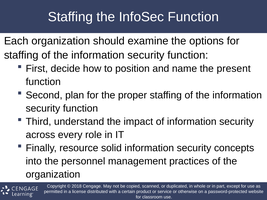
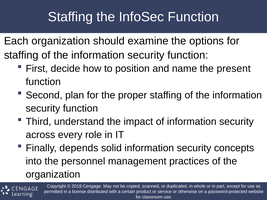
resource: resource -> depends
